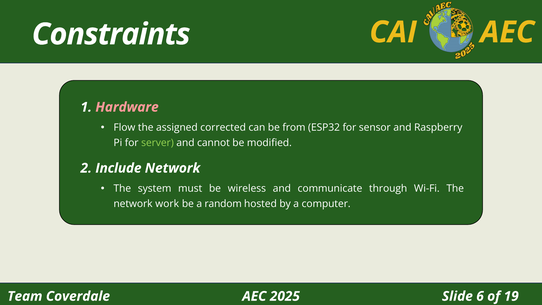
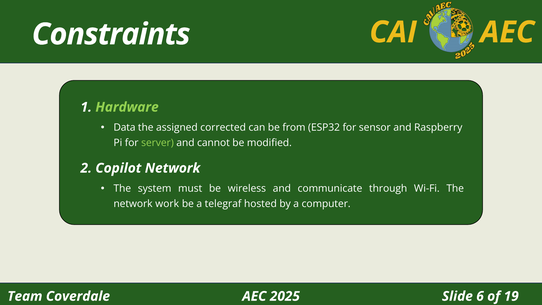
Hardware colour: pink -> light green
Flow: Flow -> Data
Include: Include -> Copilot
random: random -> telegraf
